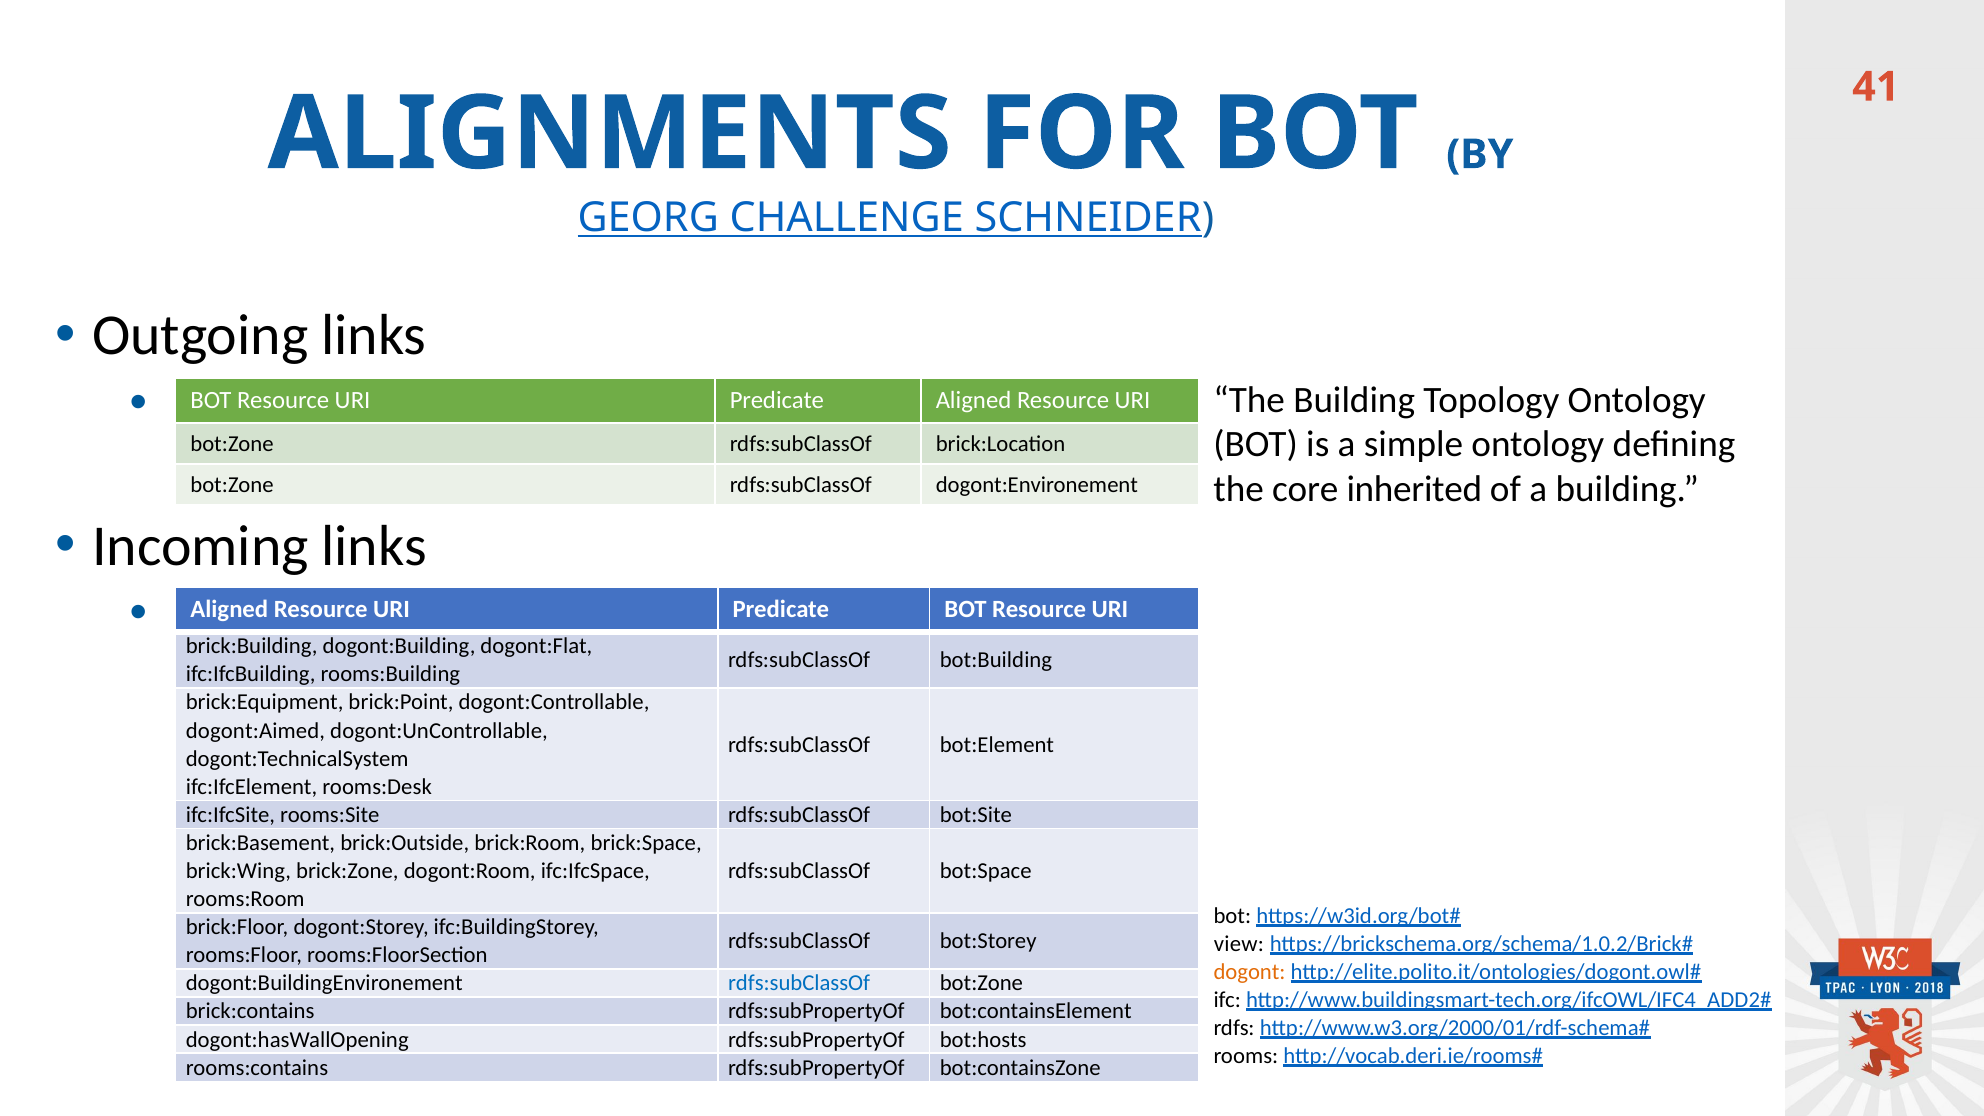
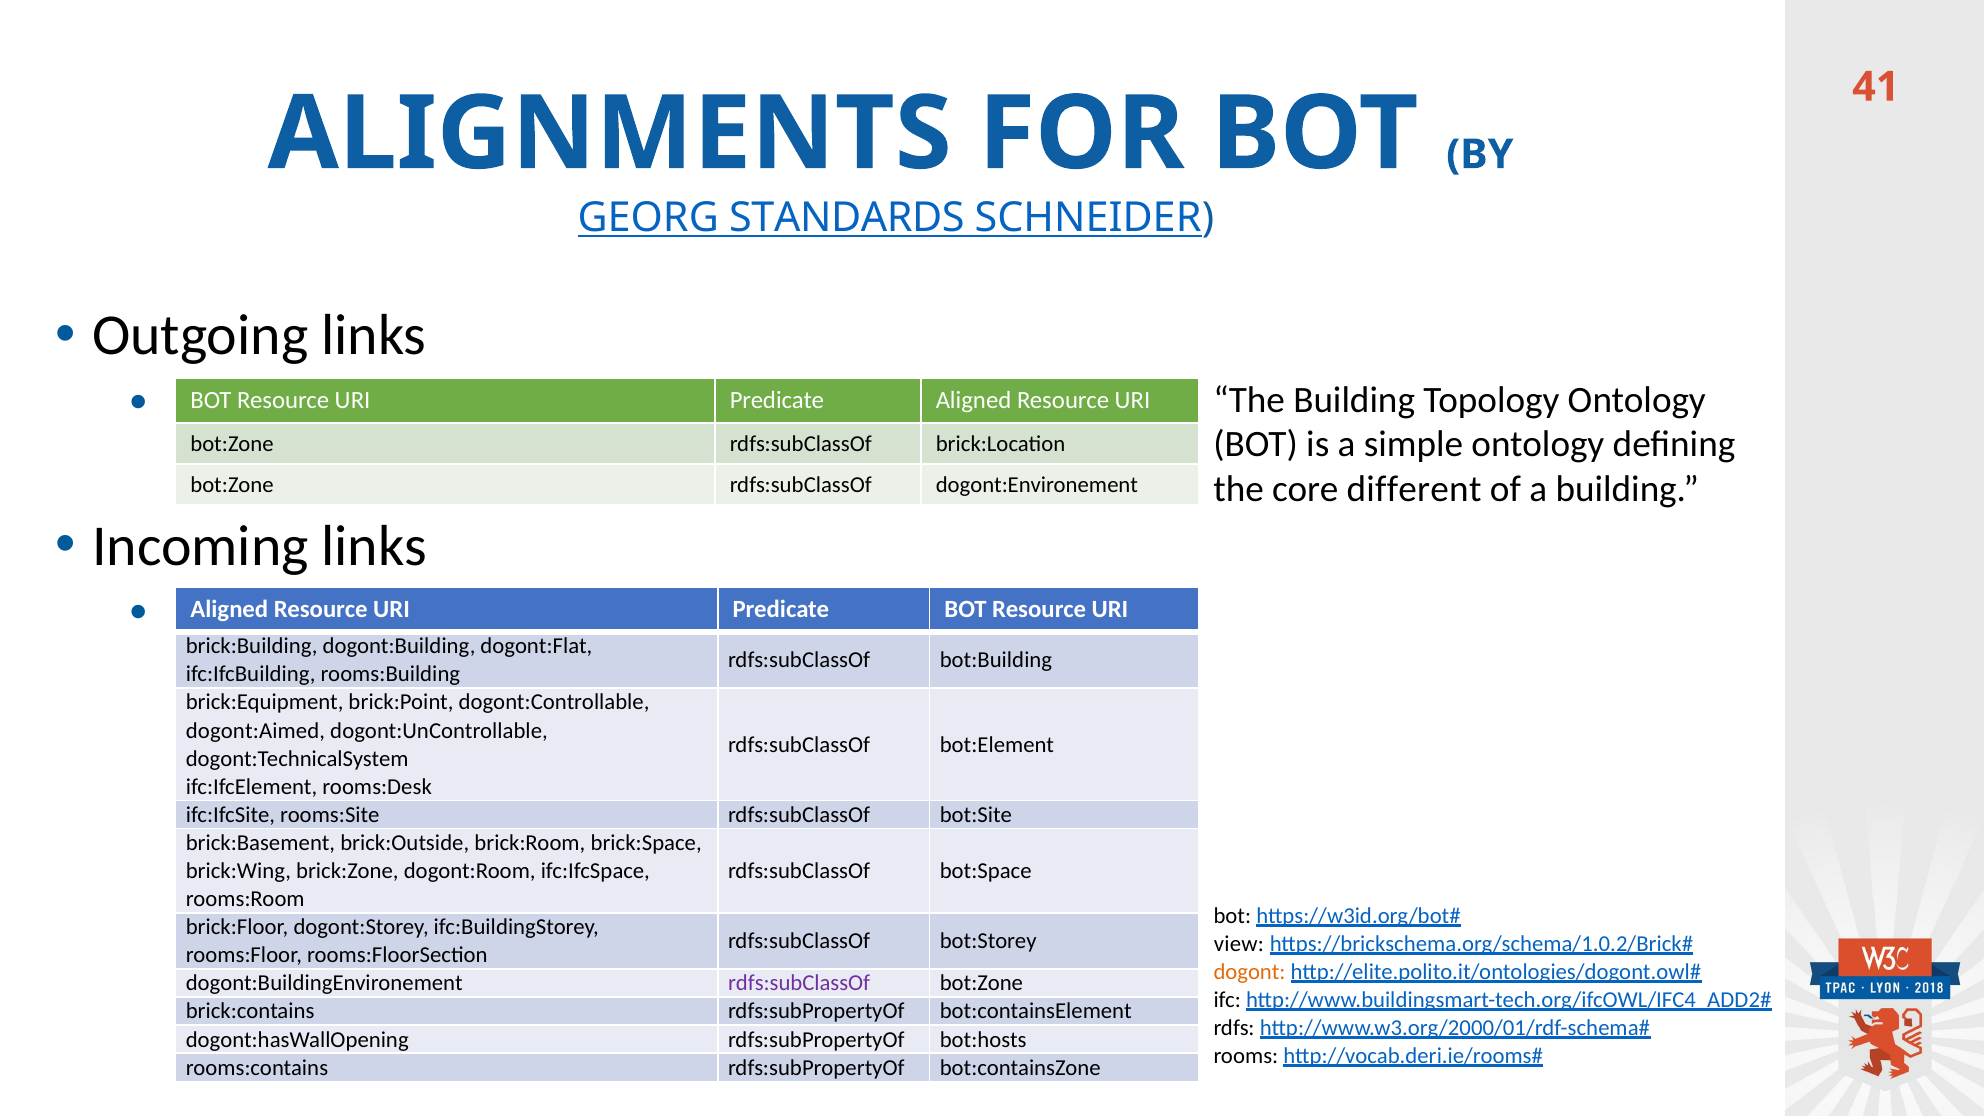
CHALLENGE: CHALLENGE -> STANDARDS
inherited: inherited -> different
rdfs:subClassOf at (799, 983) colour: blue -> purple
